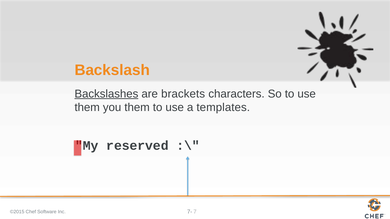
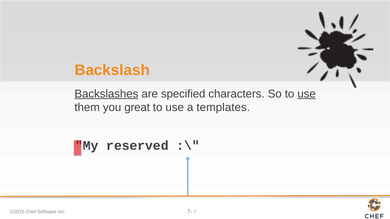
brackets: brackets -> specified
use at (307, 94) underline: none -> present
you them: them -> great
